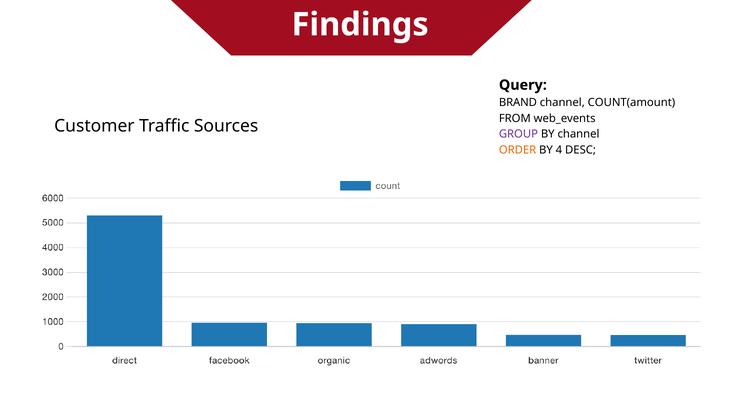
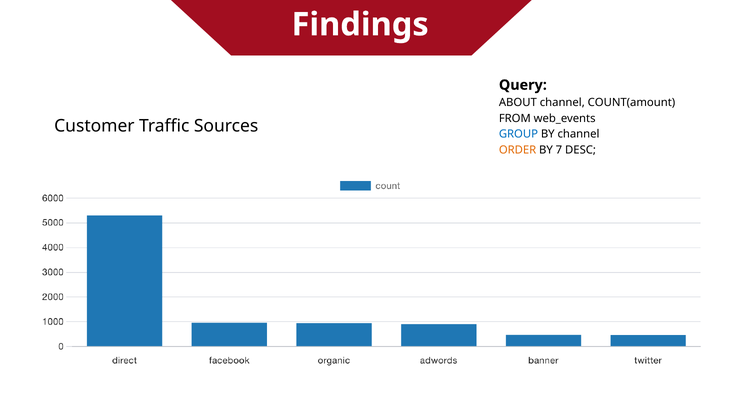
BRAND: BRAND -> ABOUT
GROUP colour: purple -> blue
4: 4 -> 7
